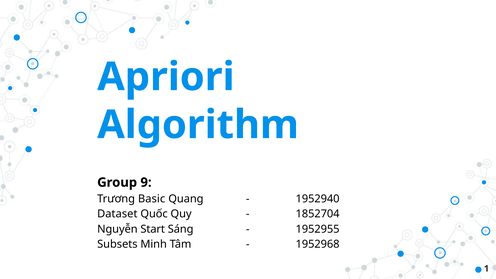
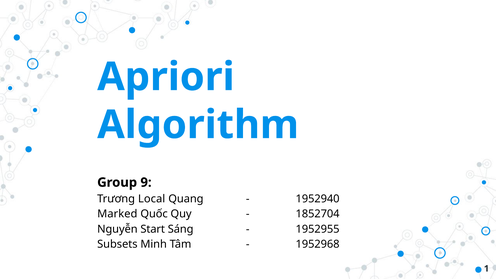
Basic: Basic -> Local
Dataset: Dataset -> Marked
